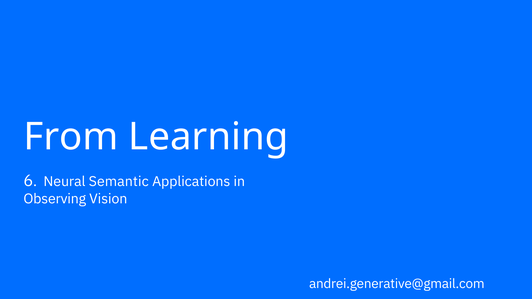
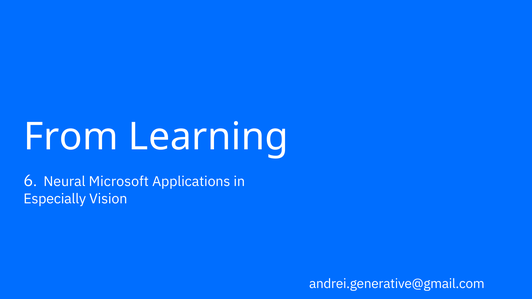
Semantic: Semantic -> Microsoft
Observing: Observing -> Especially
